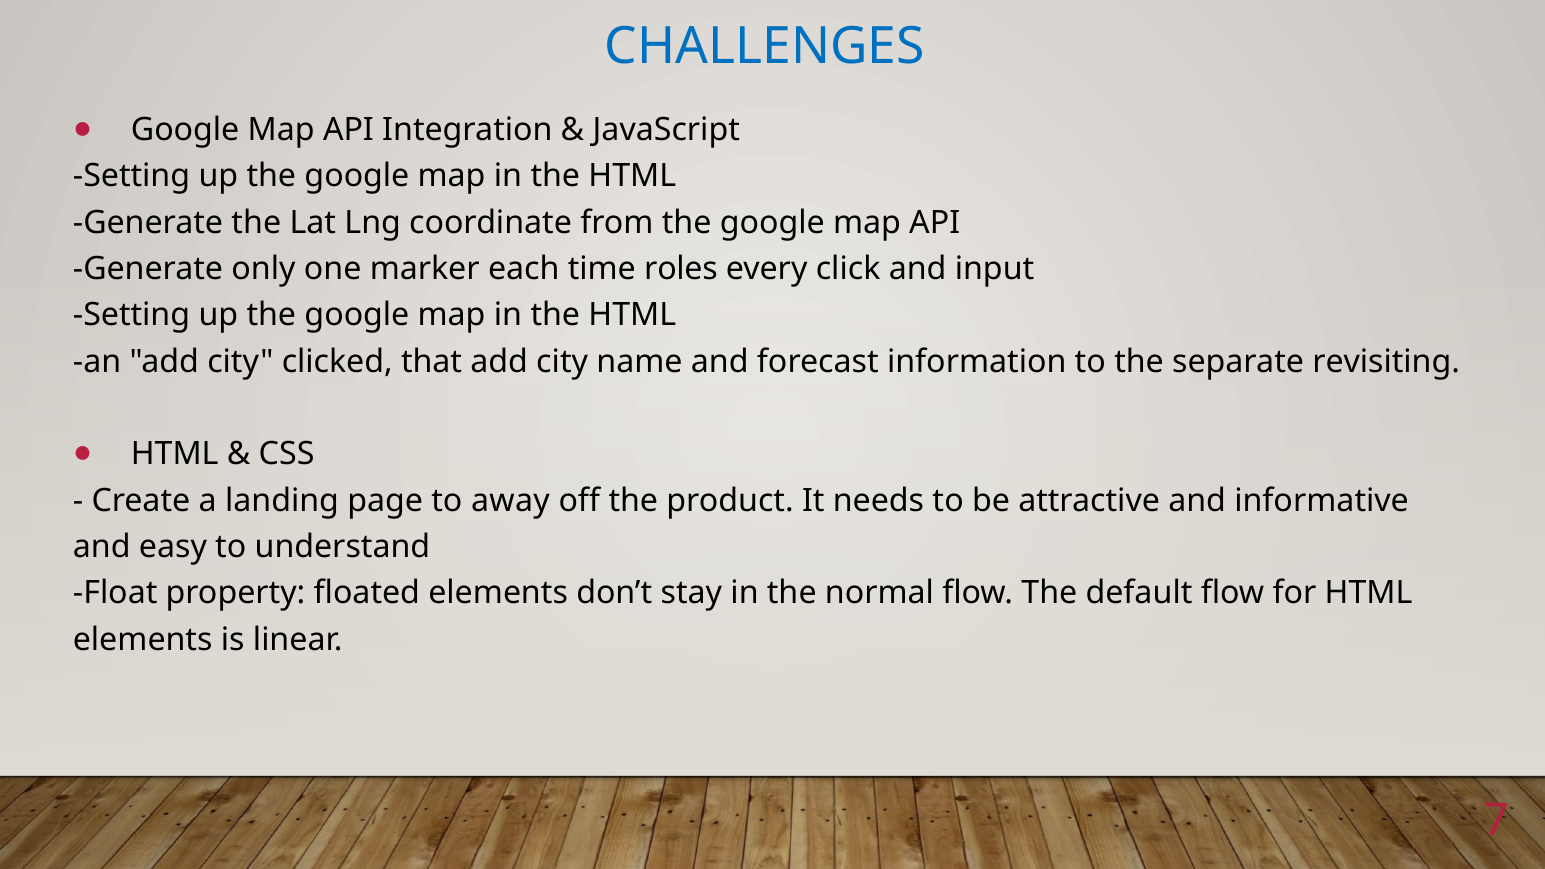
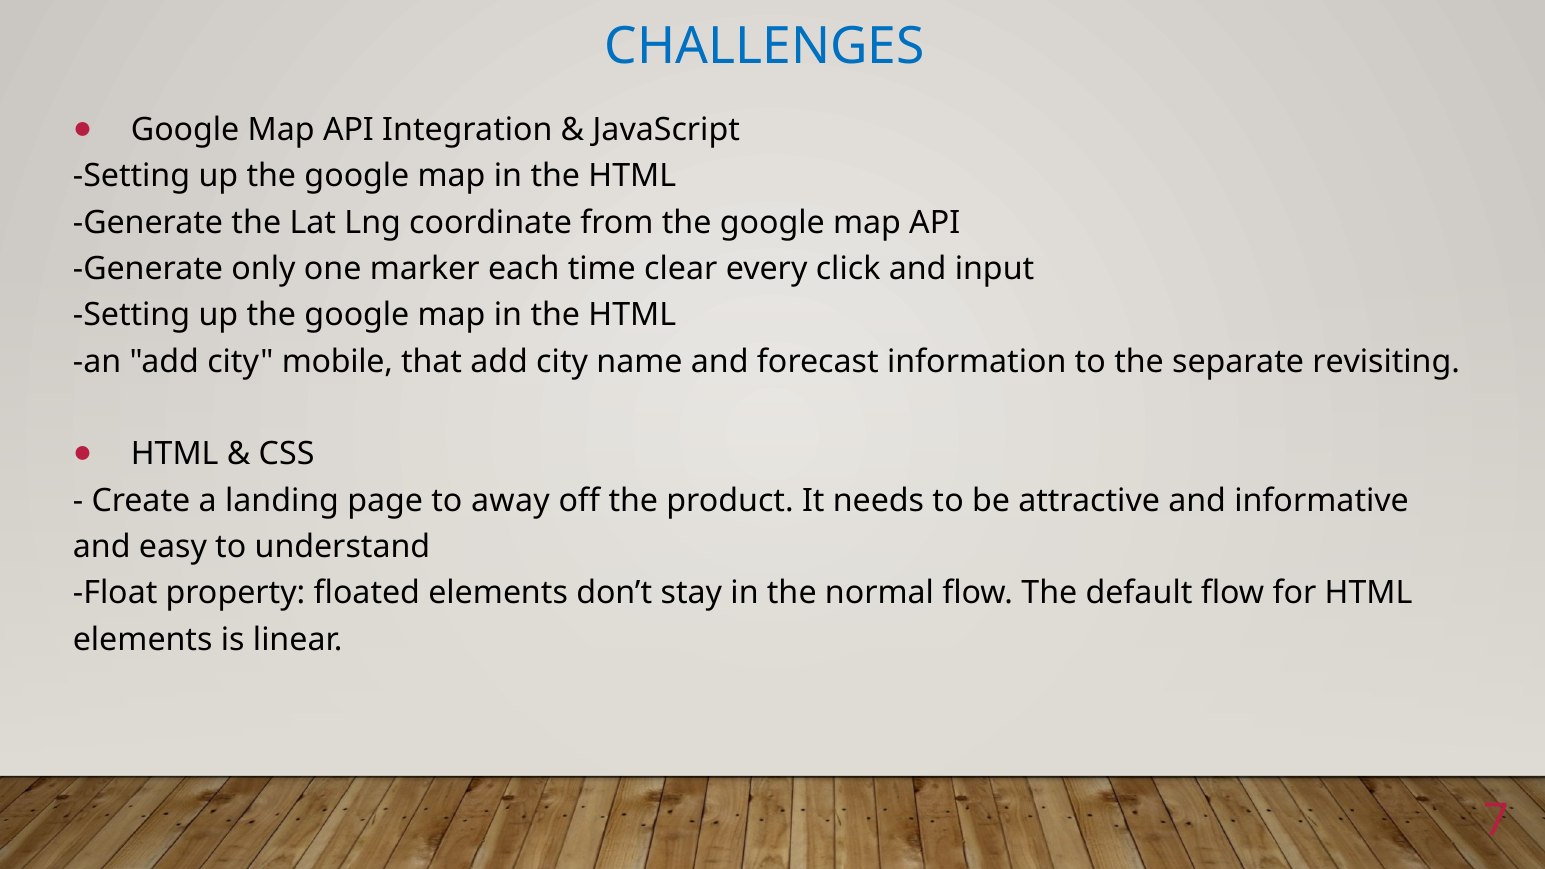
roles: roles -> clear
clicked: clicked -> mobile
